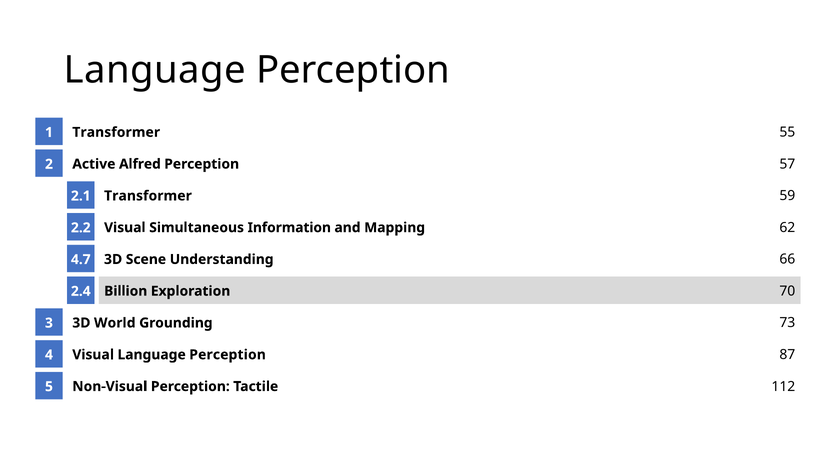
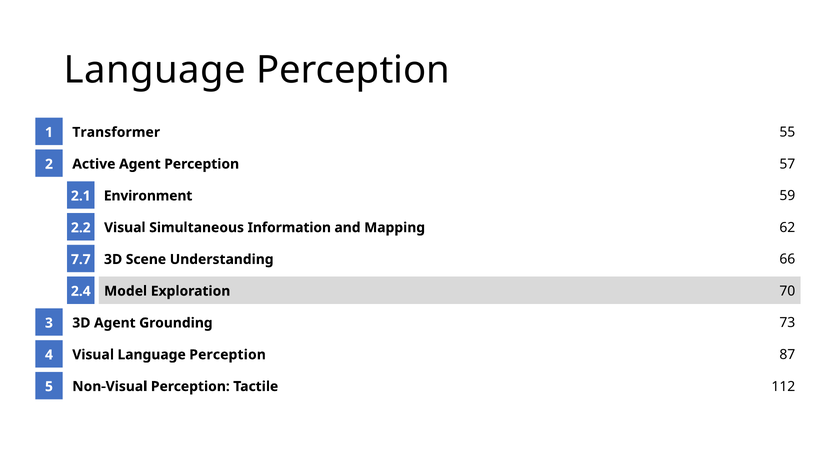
Active Alfred: Alfred -> Agent
Transformer at (148, 196): Transformer -> Environment
4.7: 4.7 -> 7.7
Billion: Billion -> Model
3D World: World -> Agent
